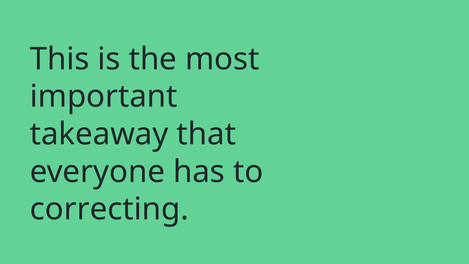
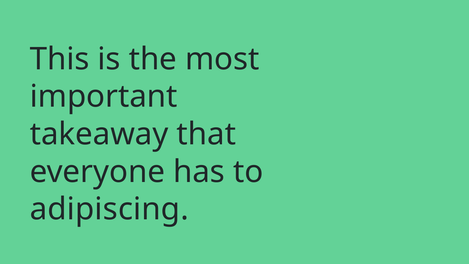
correcting: correcting -> adipiscing
